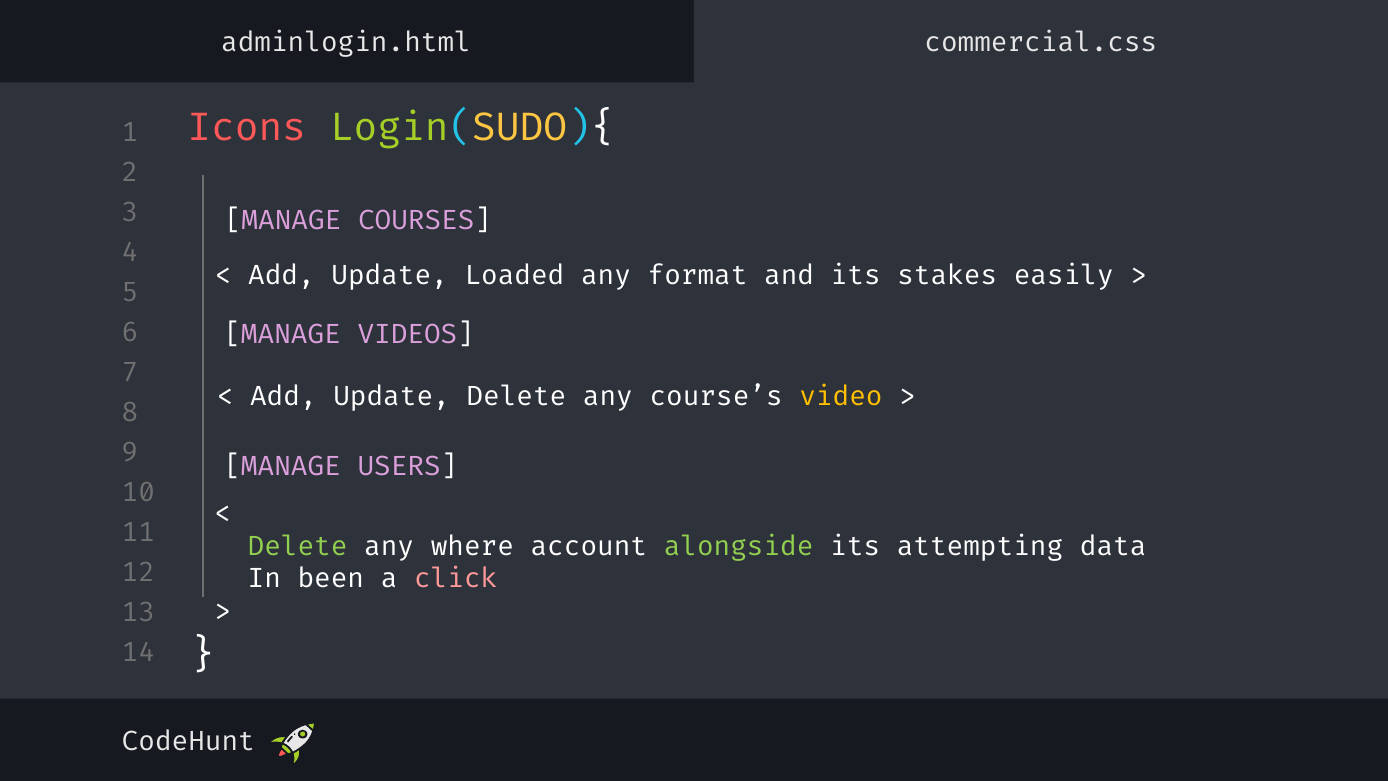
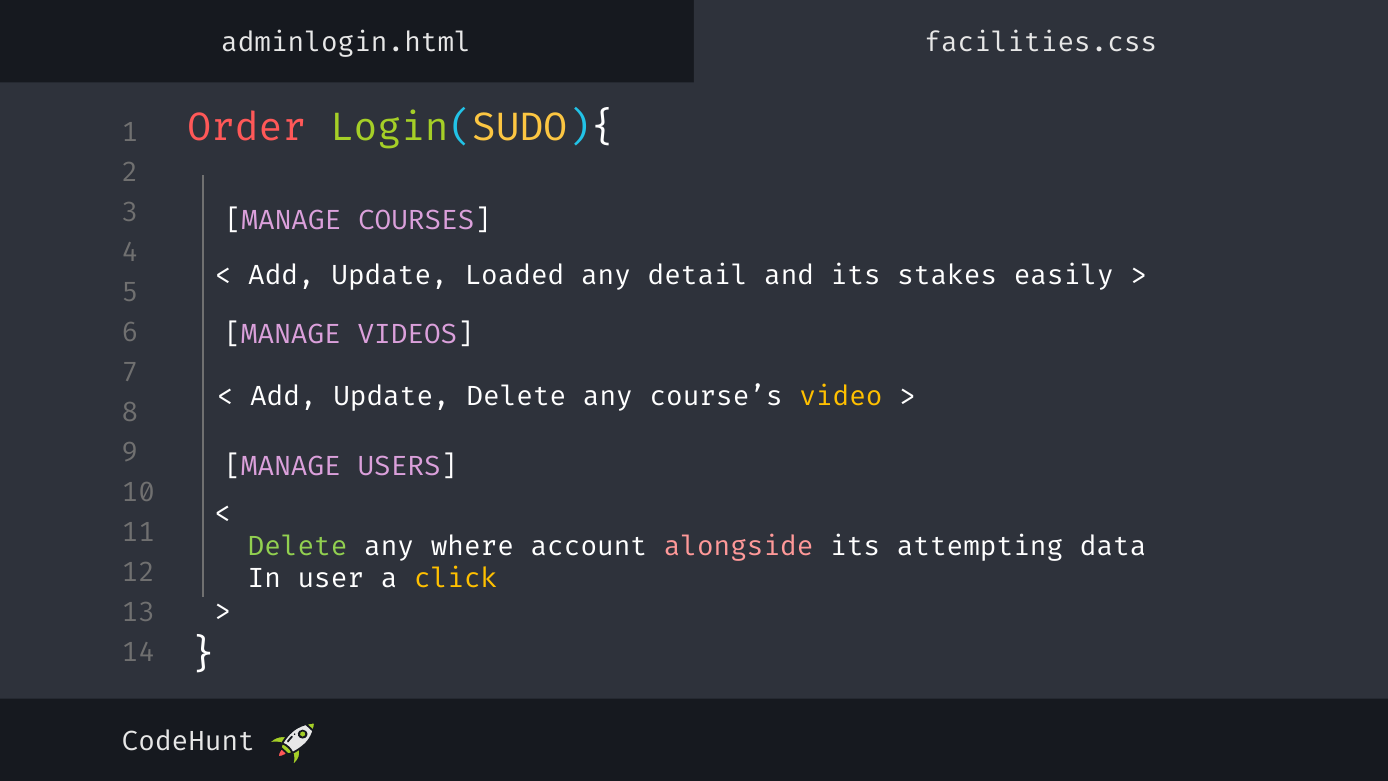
commercial.css: commercial.css -> facilities.css
Icons: Icons -> Order
format: format -> detail
alongside colour: light green -> pink
been: been -> user
click colour: pink -> yellow
